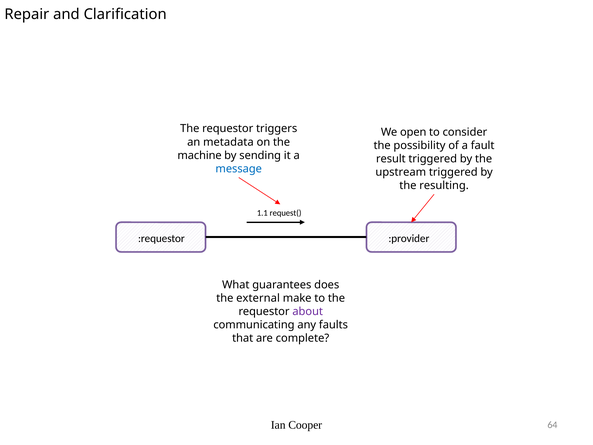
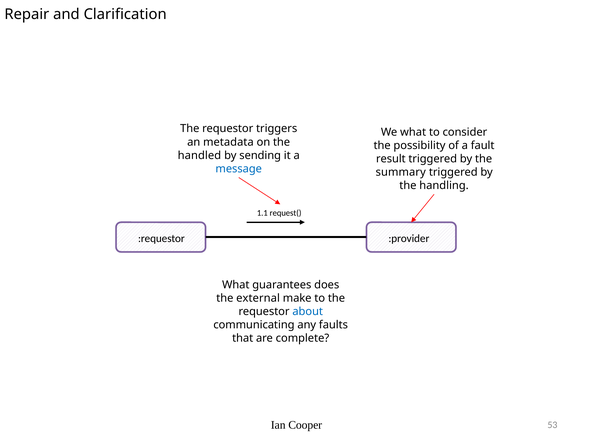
We open: open -> what
machine: machine -> handled
upstream: upstream -> summary
resulting: resulting -> handling
about colour: purple -> blue
64: 64 -> 53
